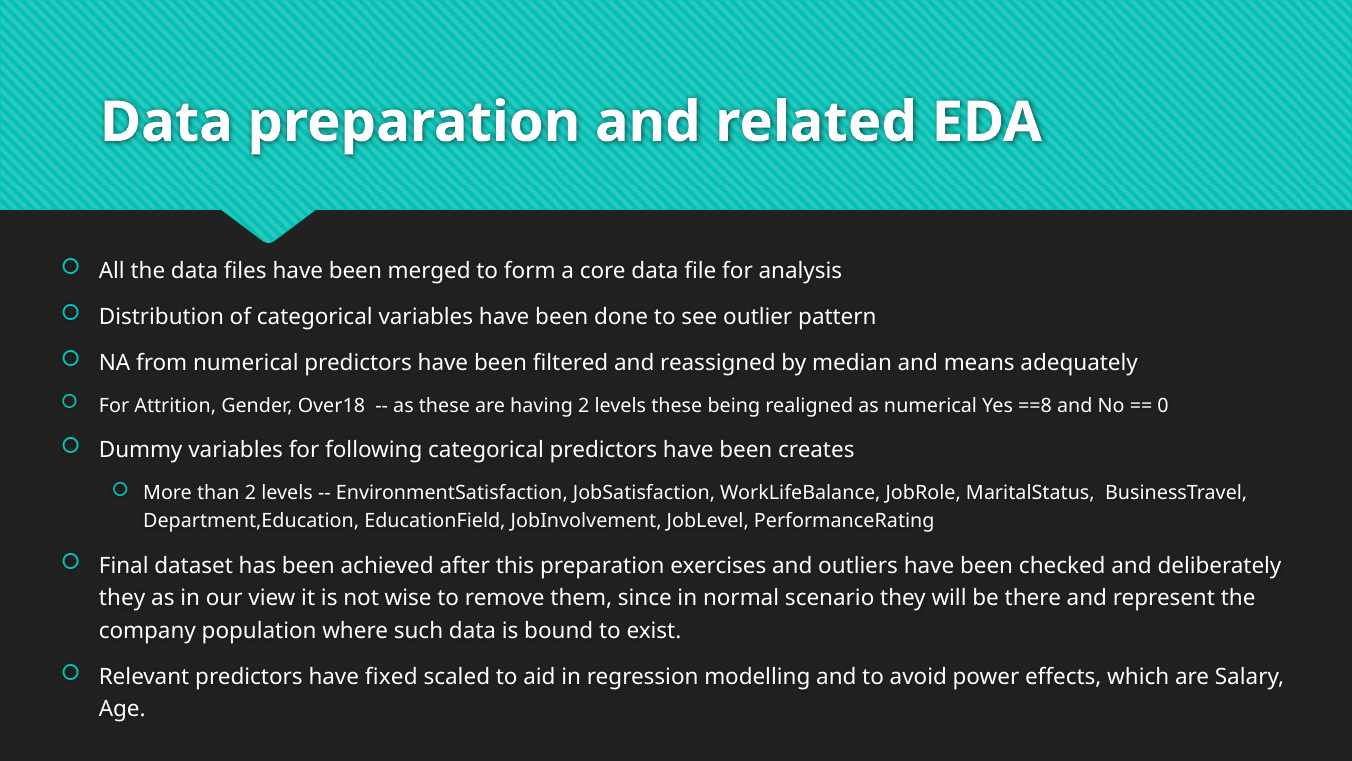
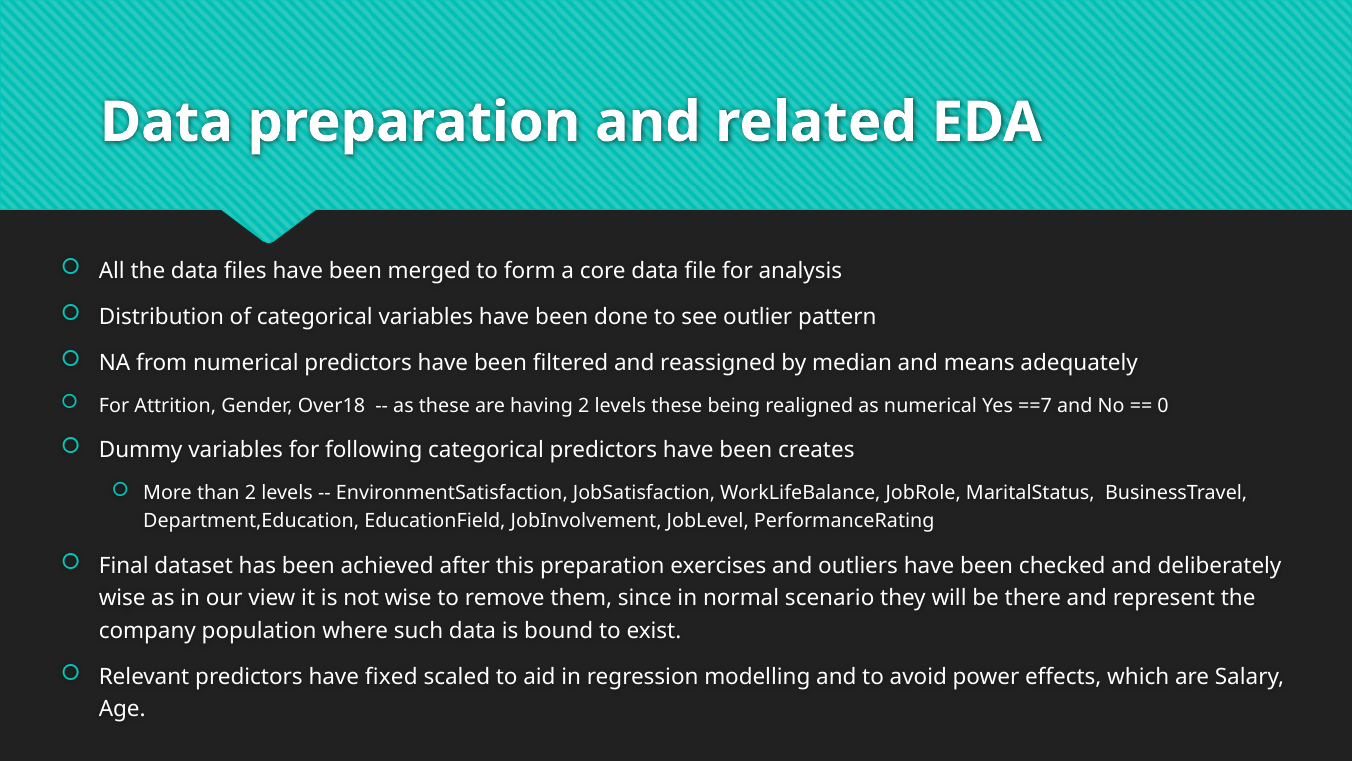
==8: ==8 -> ==7
they at (122, 598): they -> wise
